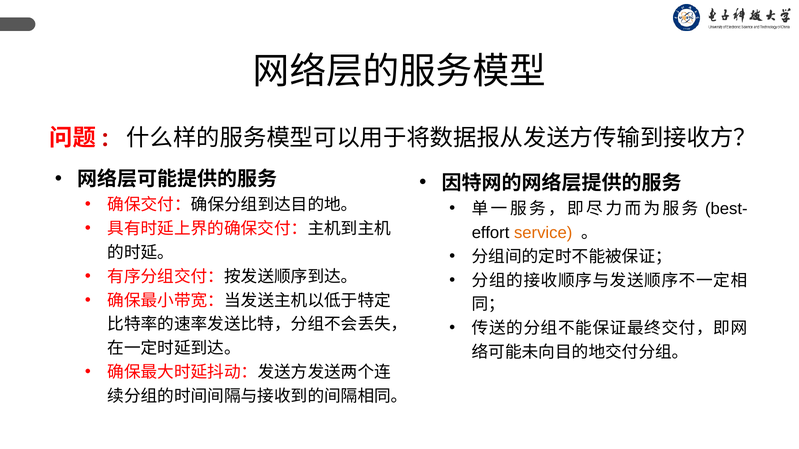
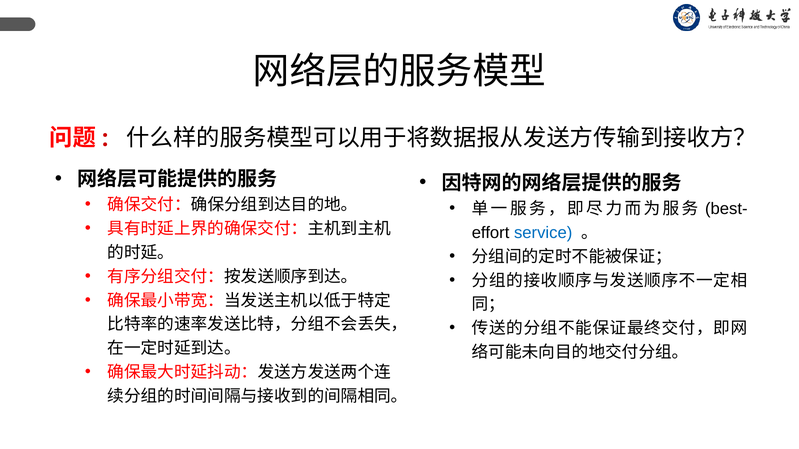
service colour: orange -> blue
